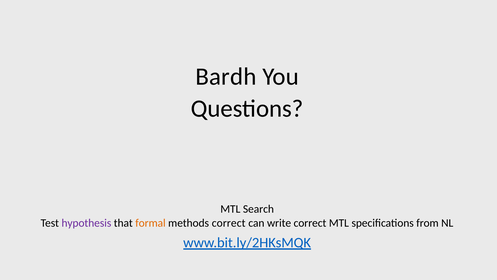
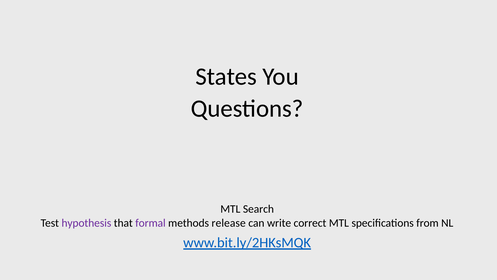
Bardh: Bardh -> States
formal colour: orange -> purple
methods correct: correct -> release
